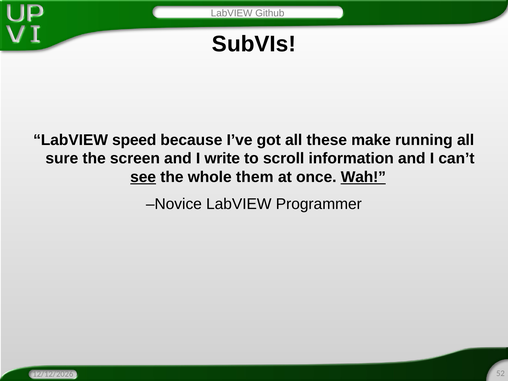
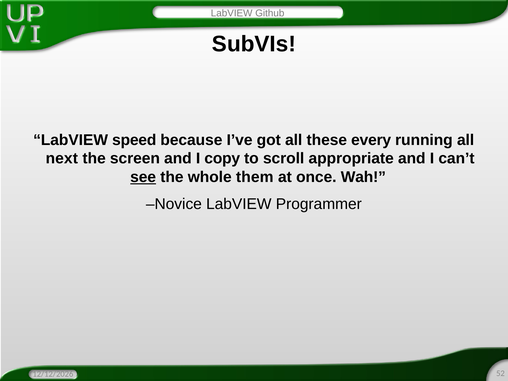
make: make -> every
sure: sure -> next
write: write -> copy
information: information -> appropriate
Wah underline: present -> none
